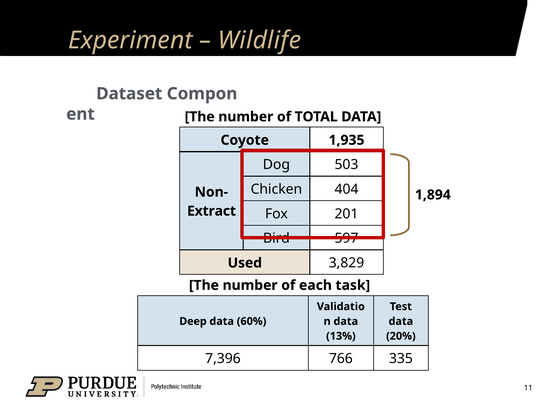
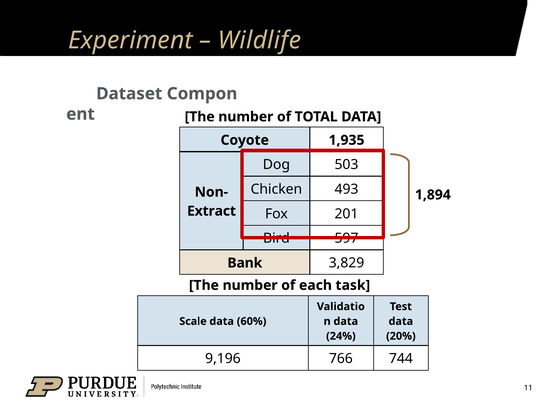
404: 404 -> 493
Used: Used -> Bank
Deep: Deep -> Scale
13%: 13% -> 24%
7,396: 7,396 -> 9,196
335: 335 -> 744
